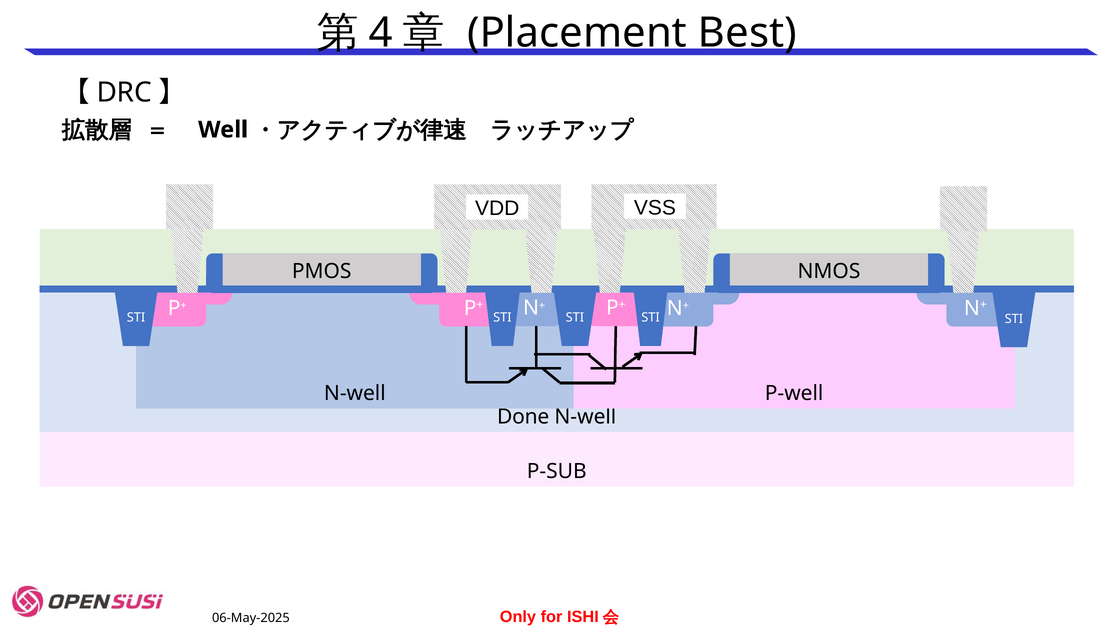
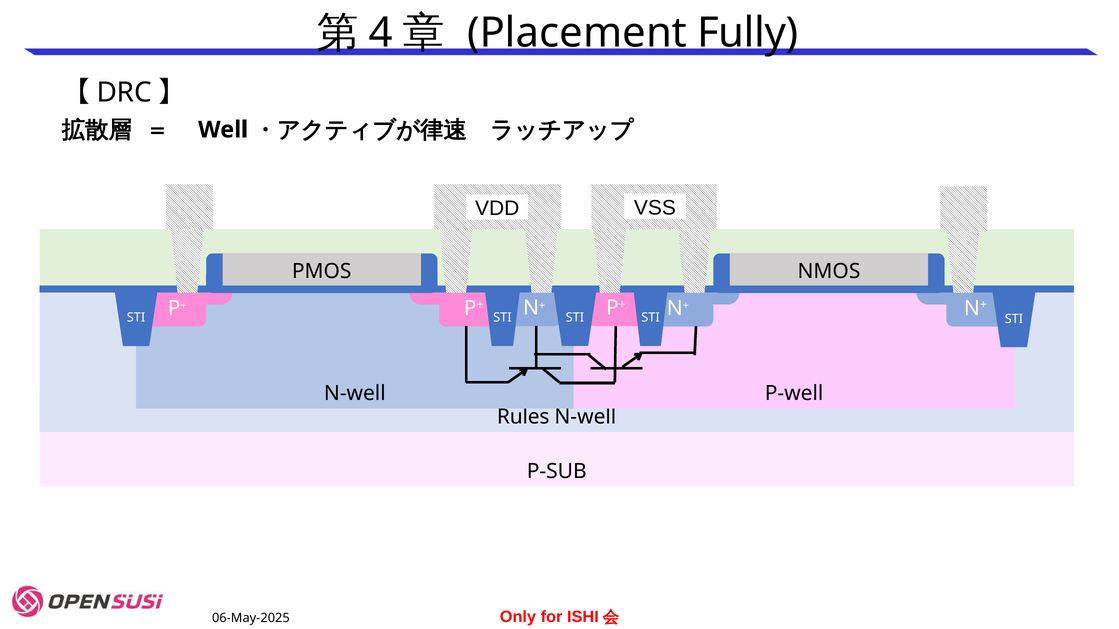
Best: Best -> Fully
Done: Done -> Rules
